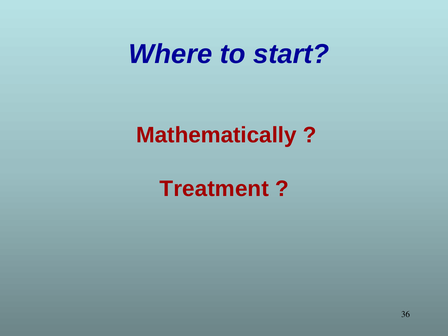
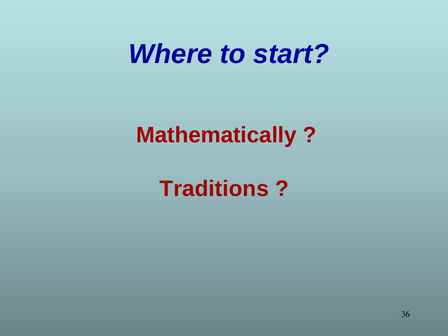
Treatment: Treatment -> Traditions
